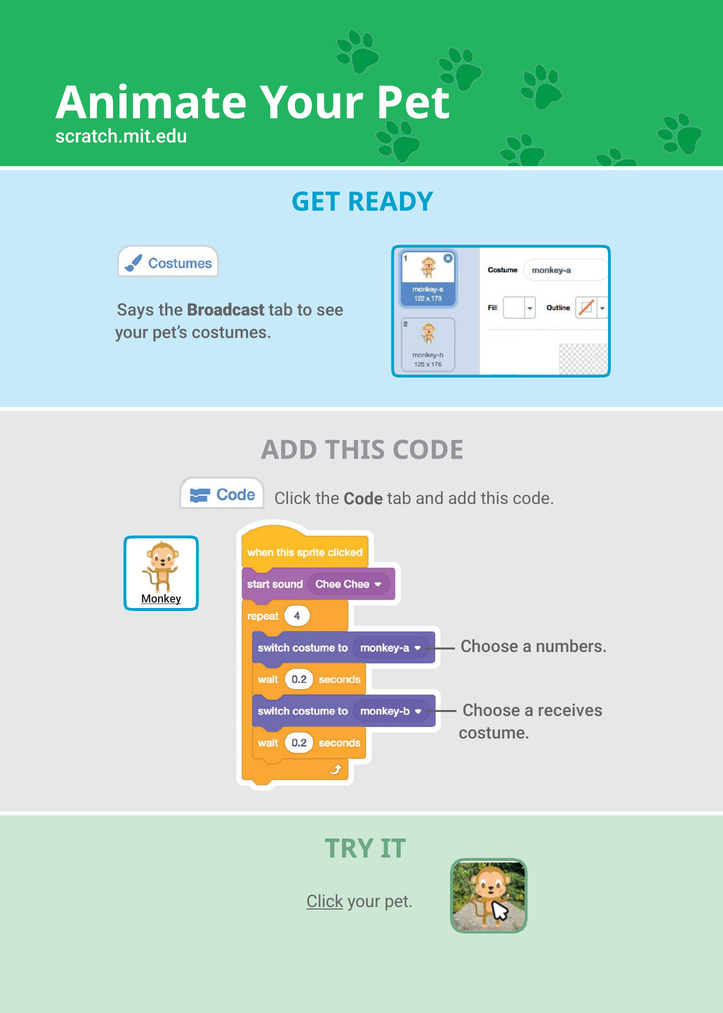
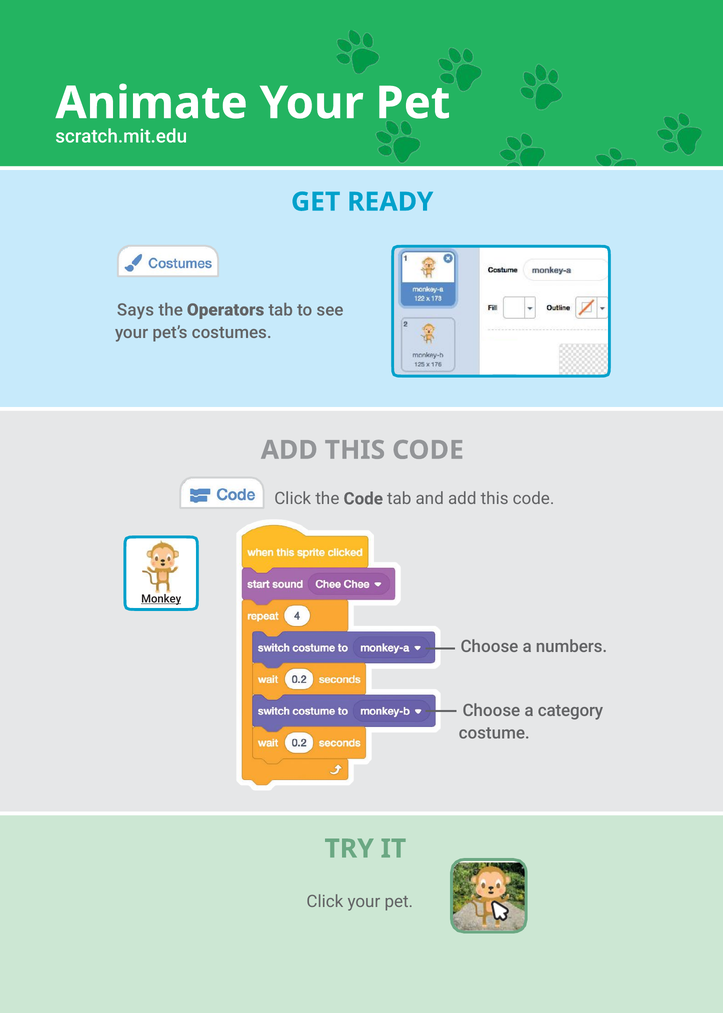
Broadcast: Broadcast -> Operators
receives: receives -> category
Click at (325, 901) underline: present -> none
